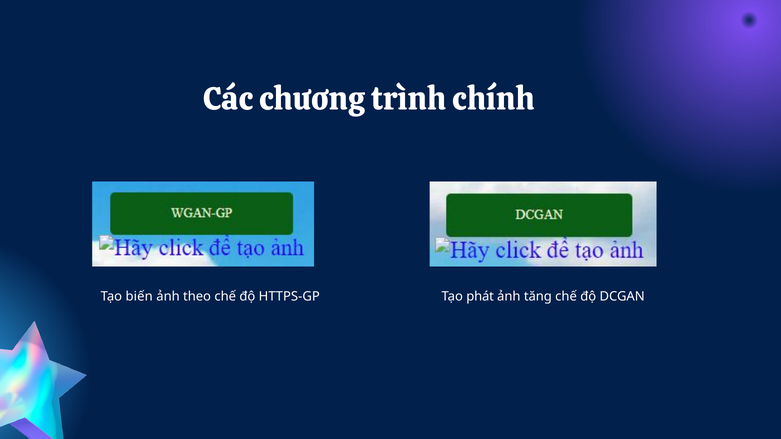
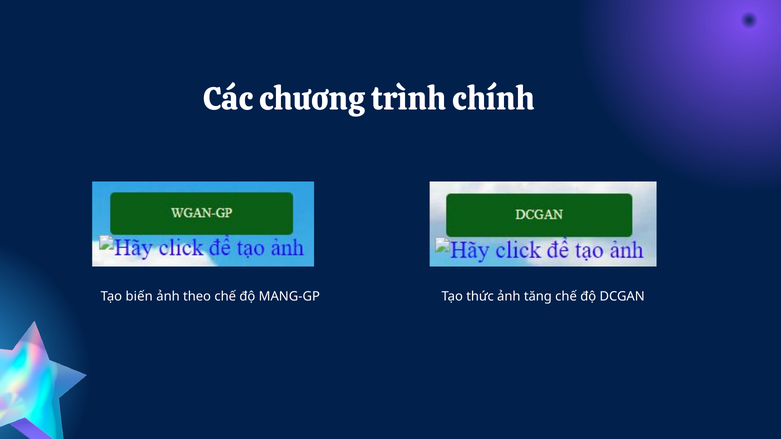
HTTPS-GP: HTTPS-GP -> MANG-GP
phát: phát -> thức
